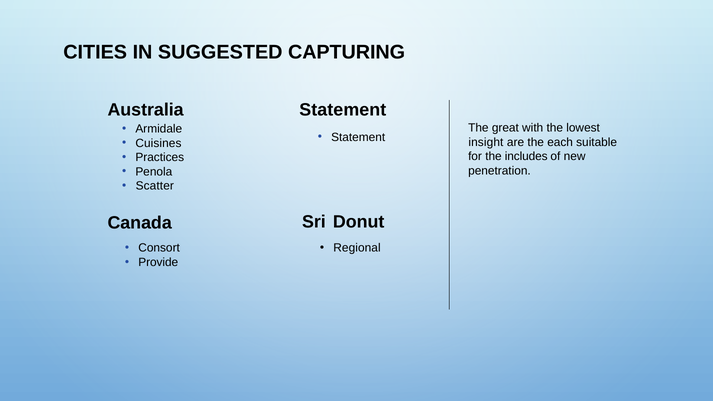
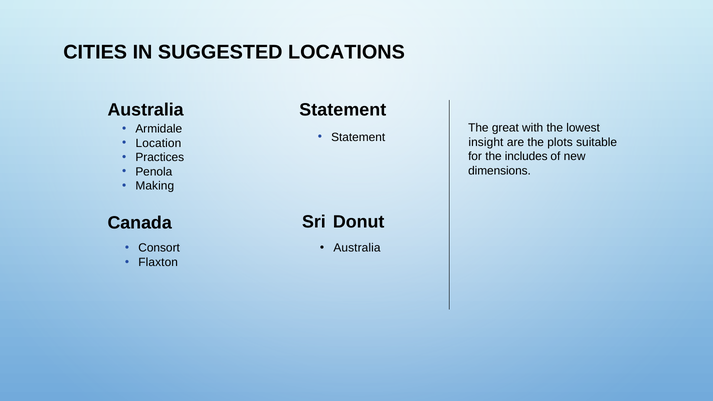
CAPTURING: CAPTURING -> LOCATIONS
each: each -> plots
Cuisines: Cuisines -> Location
penetration: penetration -> dimensions
Scatter: Scatter -> Making
Regional at (357, 248): Regional -> Australia
Provide: Provide -> Flaxton
